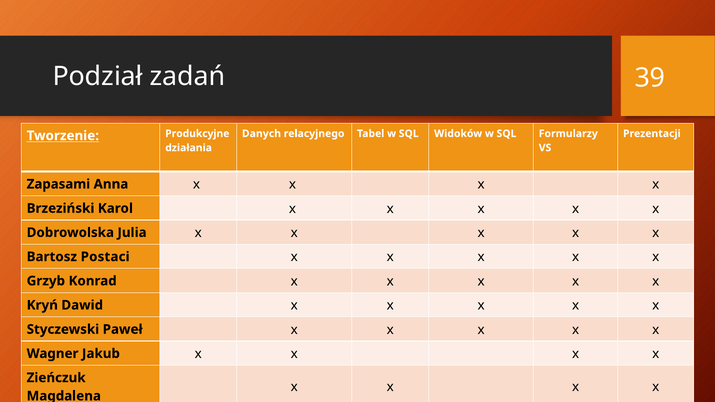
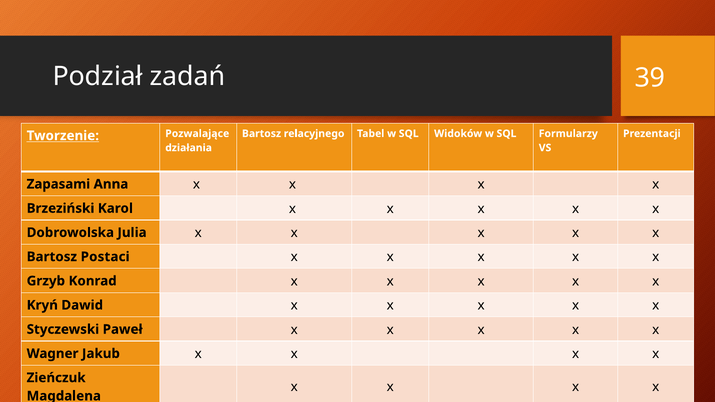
Danych at (261, 134): Danych -> Bartosz
Produkcyjne: Produkcyjne -> Pozwalające
